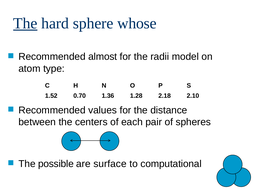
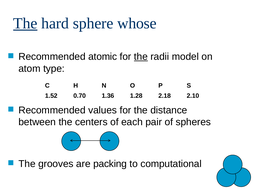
almost: almost -> atomic
the at (141, 57) underline: none -> present
possible: possible -> grooves
surface: surface -> packing
